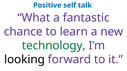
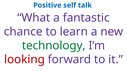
looking colour: black -> red
